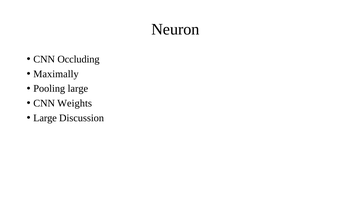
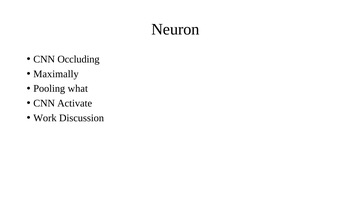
Pooling large: large -> what
Weights: Weights -> Activate
Large at (45, 118): Large -> Work
